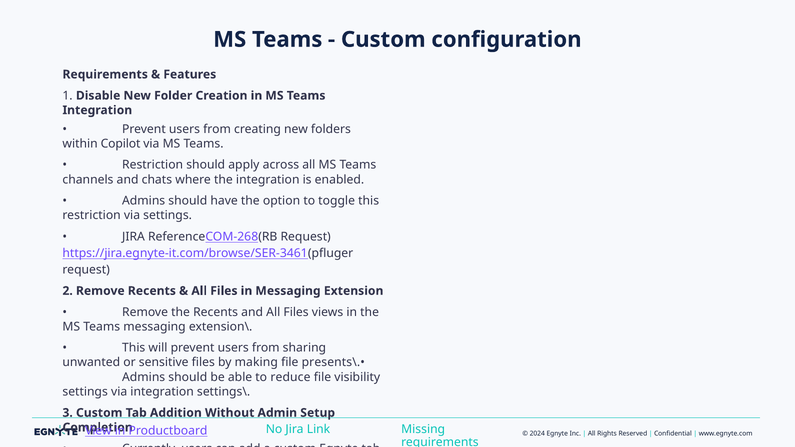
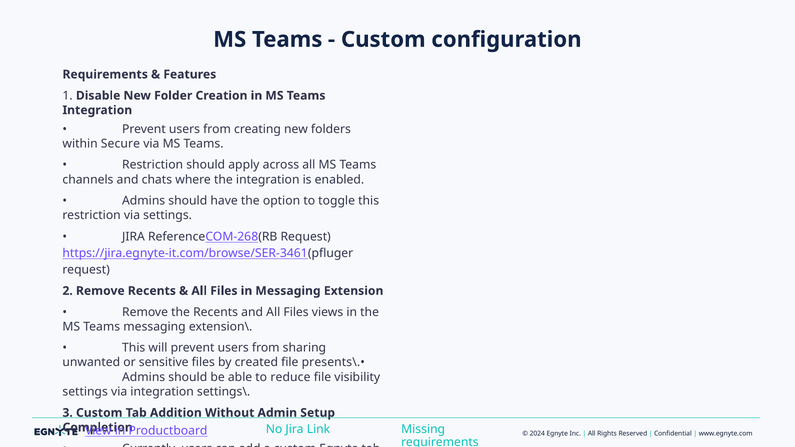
Copilot: Copilot -> Secure
making: making -> created
